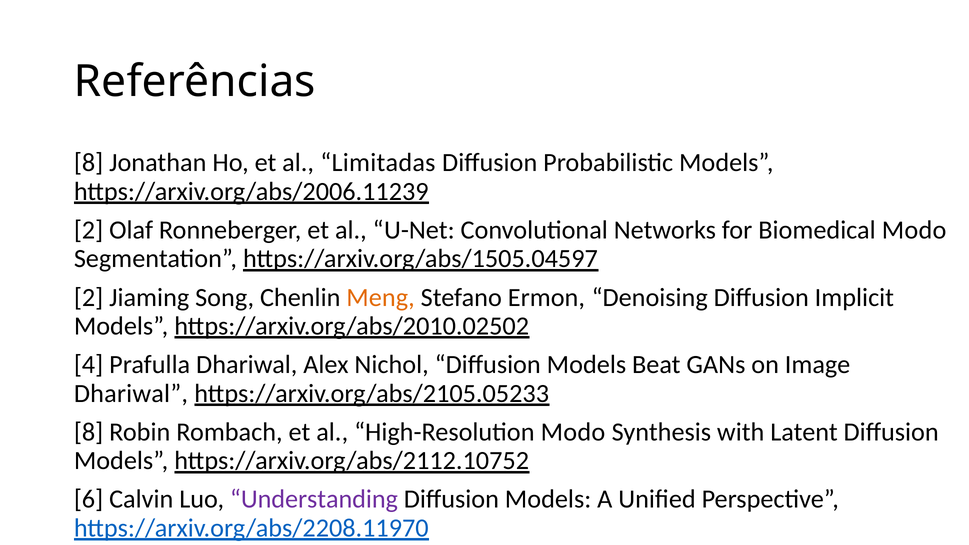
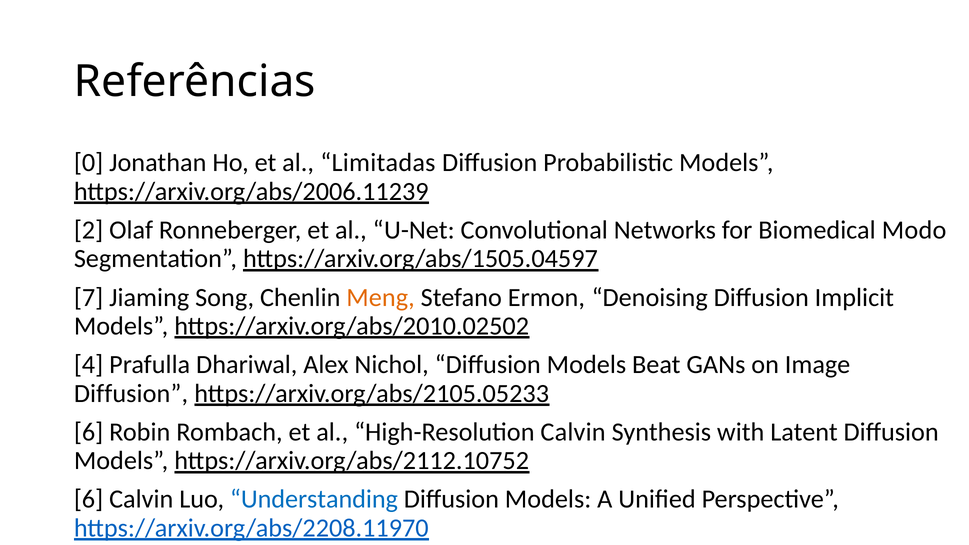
8 at (89, 163): 8 -> 0
2 at (89, 297): 2 -> 7
Dhariwal at (131, 393): Dhariwal -> Diffusion
8 at (89, 432): 8 -> 6
High-Resolution Modo: Modo -> Calvin
Understanding colour: purple -> blue
